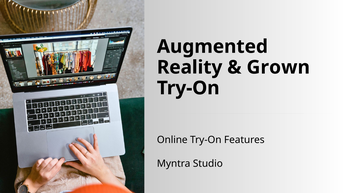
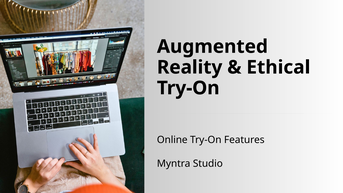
Grown: Grown -> Ethical
